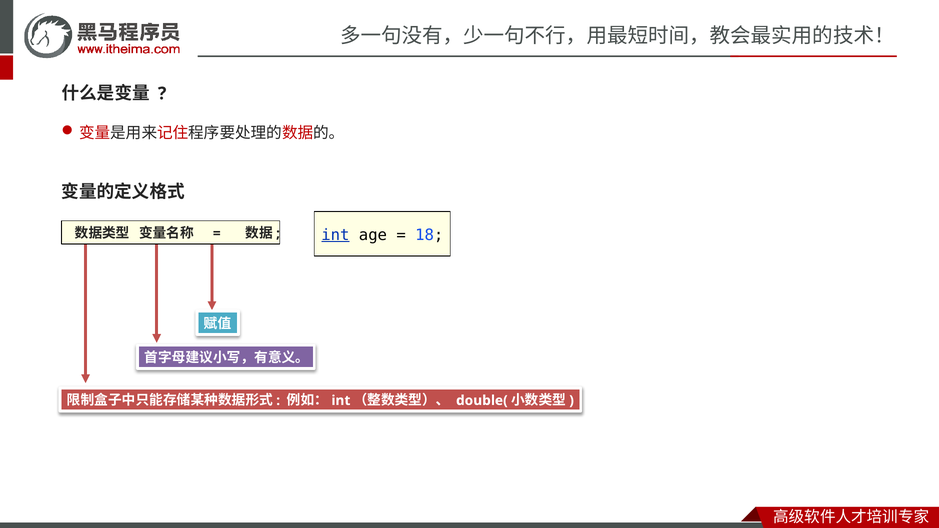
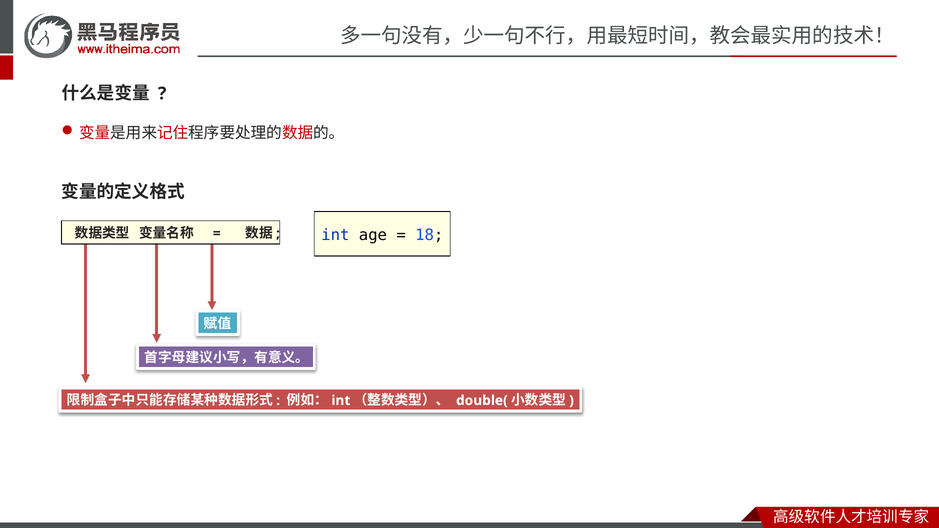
int at (335, 235) underline: present -> none
